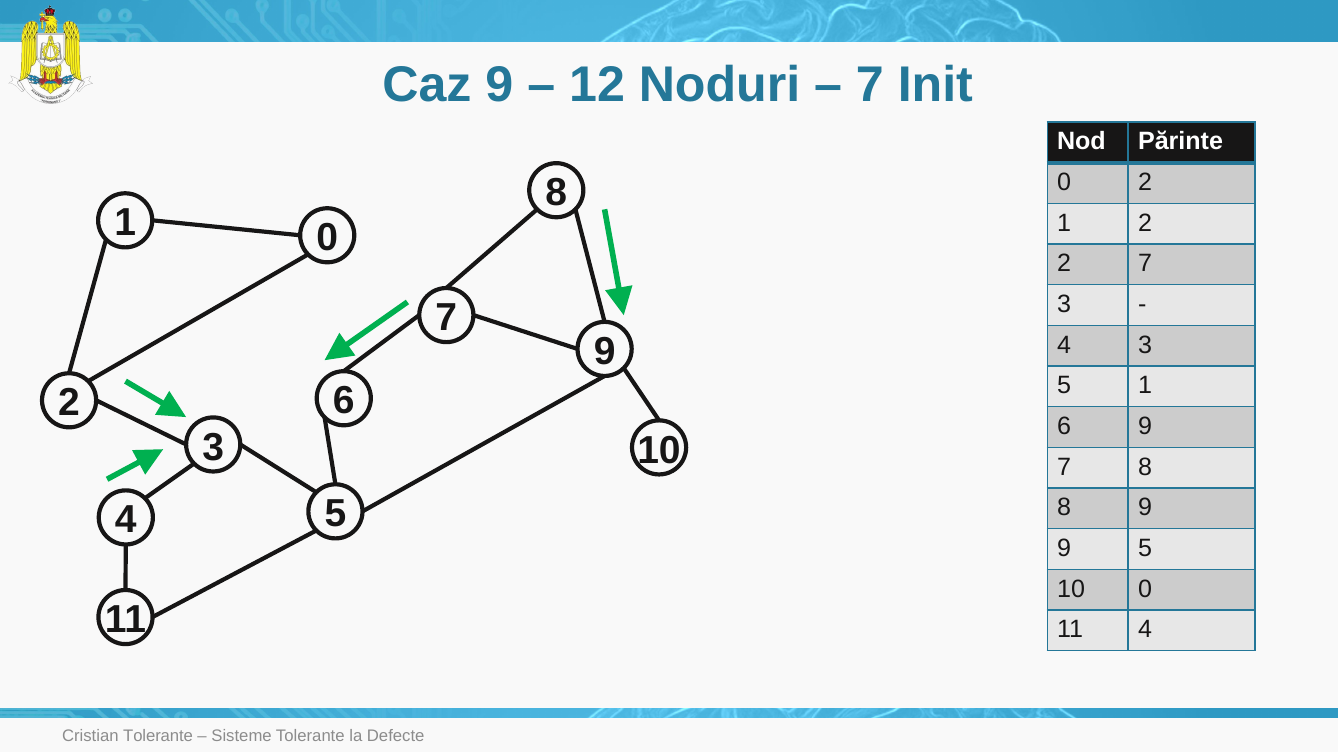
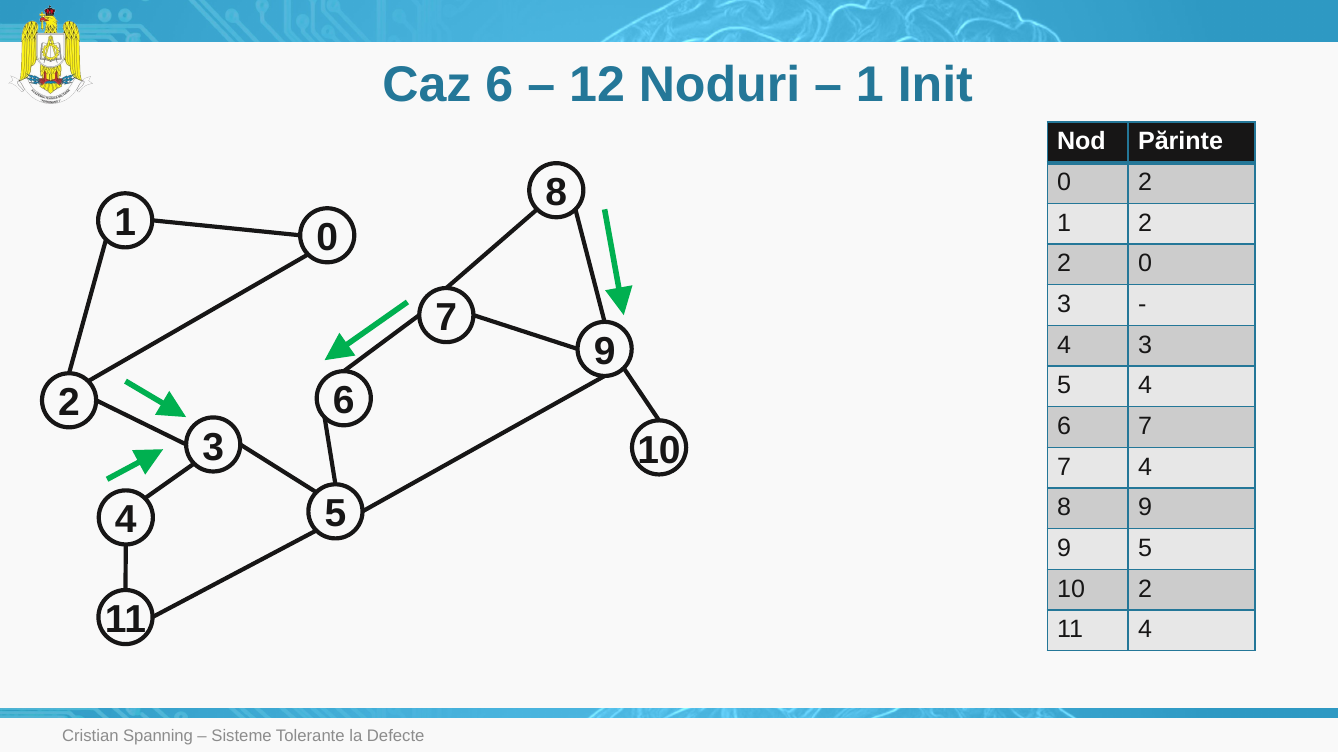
Caz 9: 9 -> 6
7 at (870, 85): 7 -> 1
2 7: 7 -> 0
5 1: 1 -> 4
9 at (1145, 426): 9 -> 7
8 at (1145, 467): 8 -> 4
10 0: 0 -> 2
Cristian Tolerante: Tolerante -> Spanning
